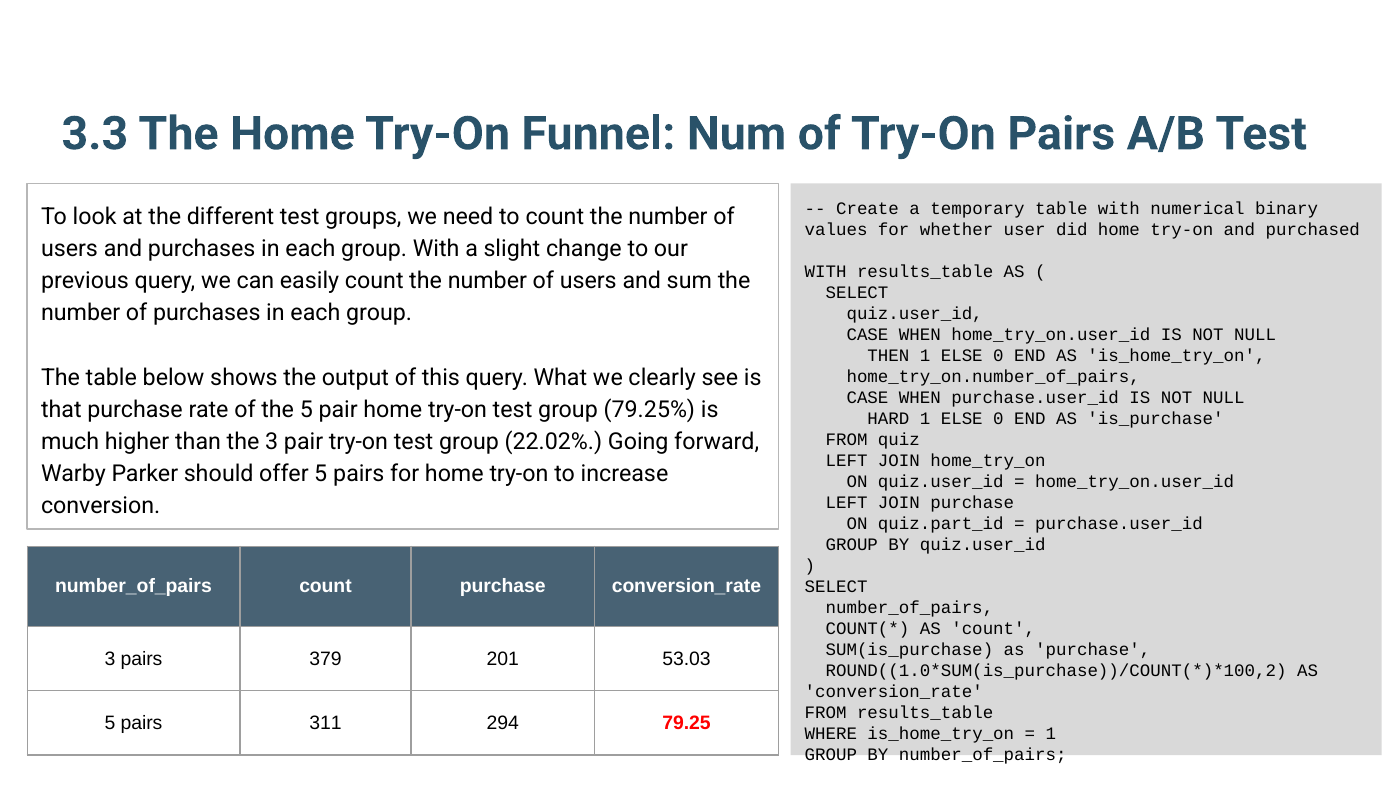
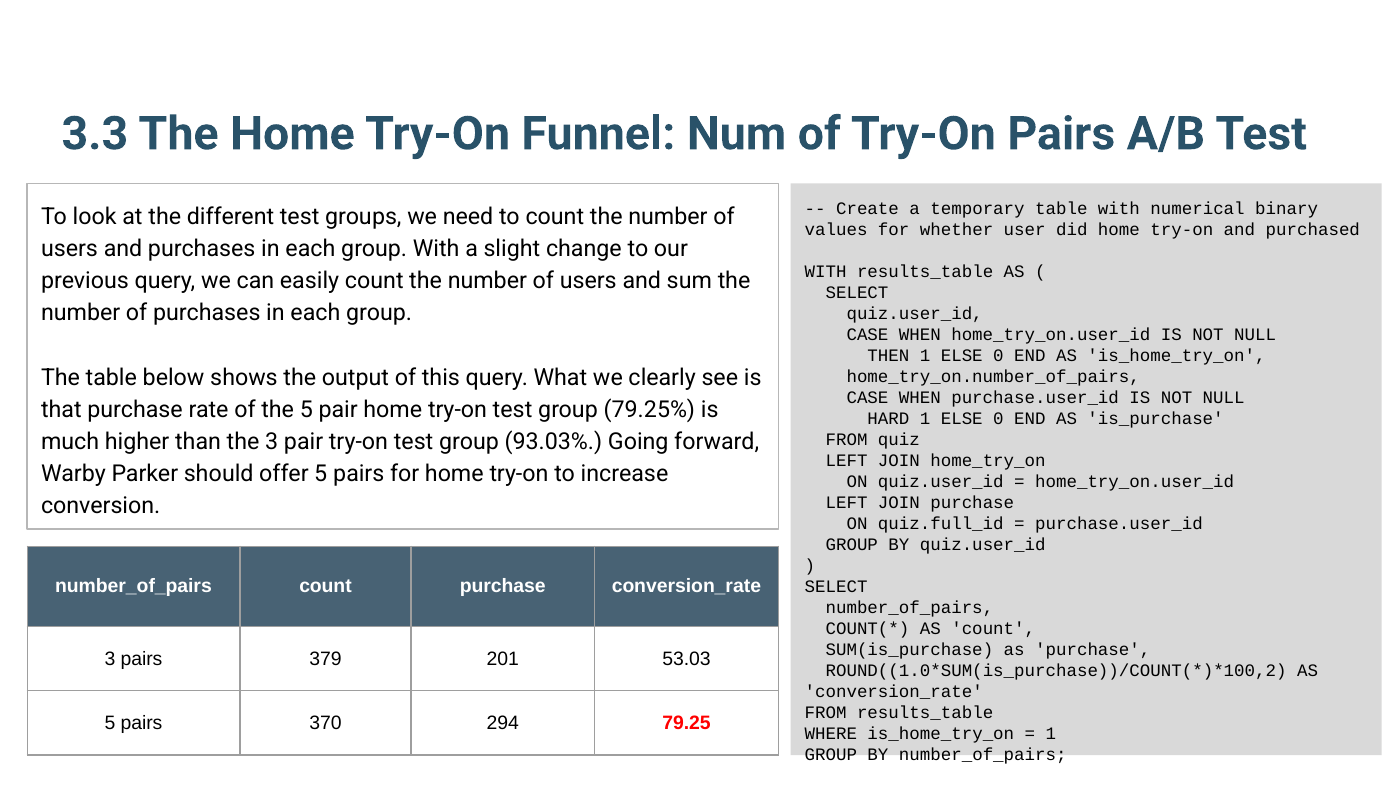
22.02%: 22.02% -> 93.03%
quiz.part_id: quiz.part_id -> quiz.full_id
311: 311 -> 370
